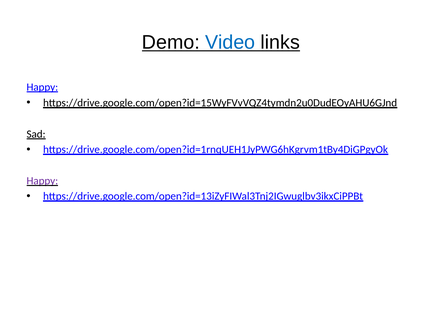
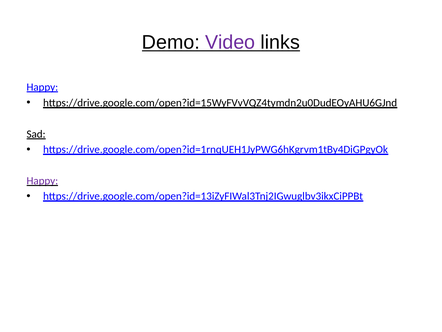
Video colour: blue -> purple
